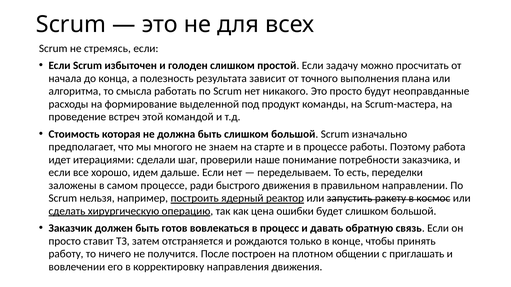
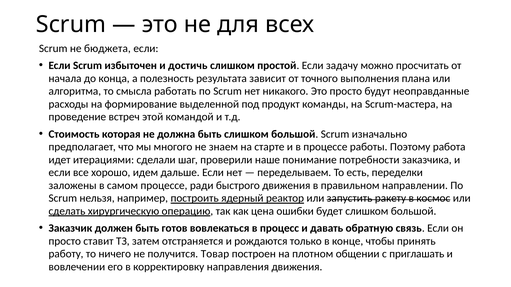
стремясь: стремясь -> бюджета
голоден: голоден -> достичь
После: После -> Товар
